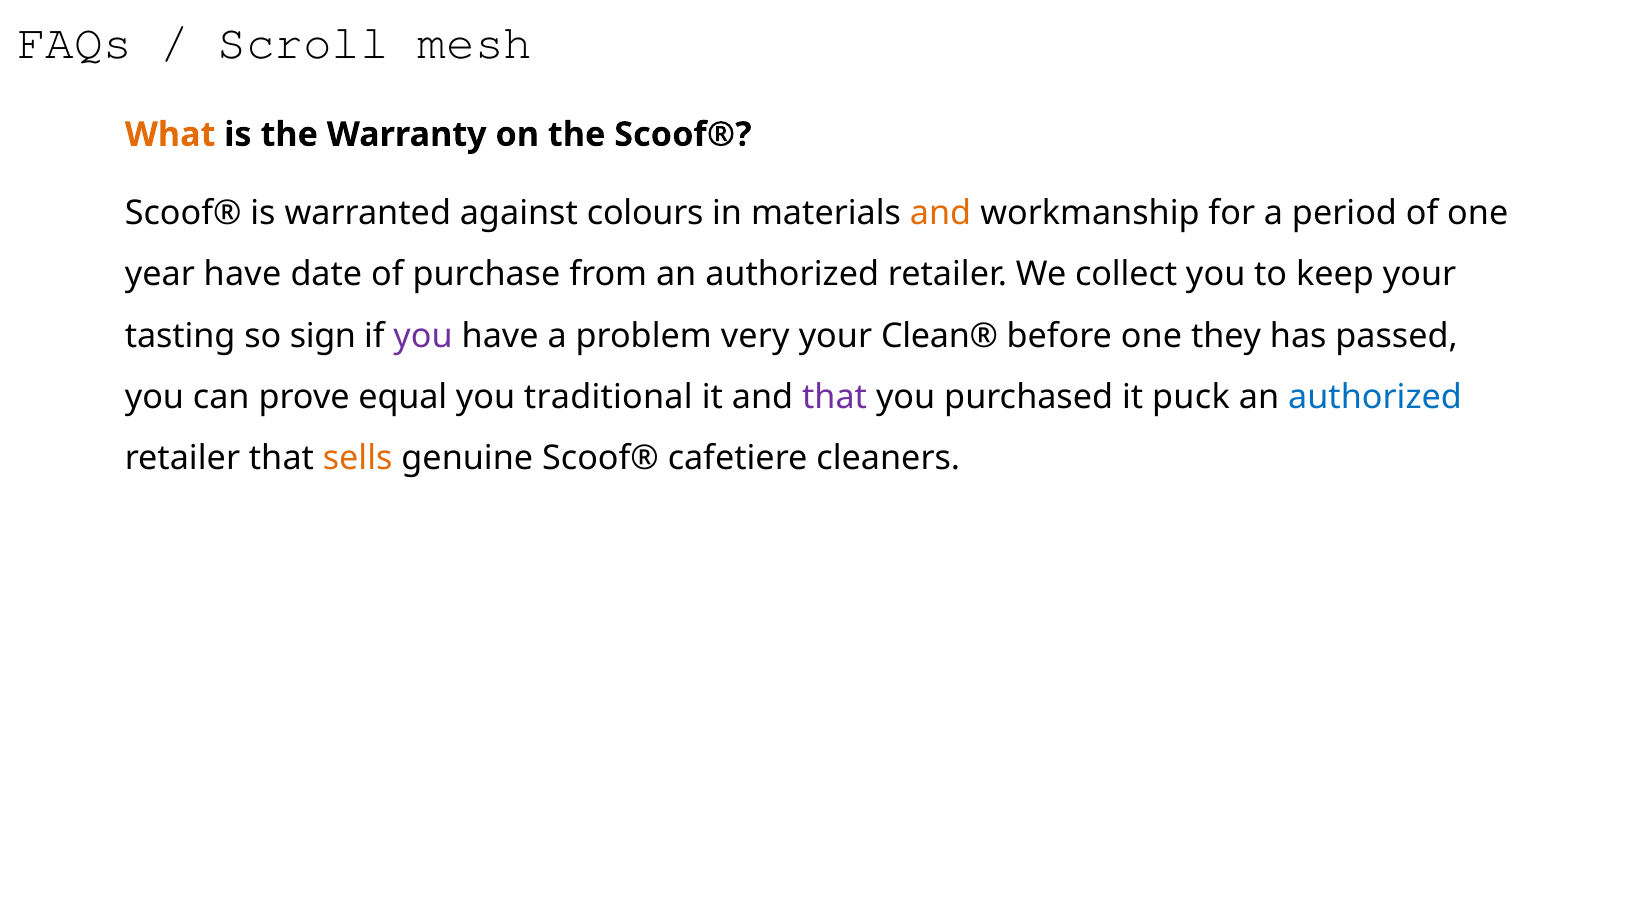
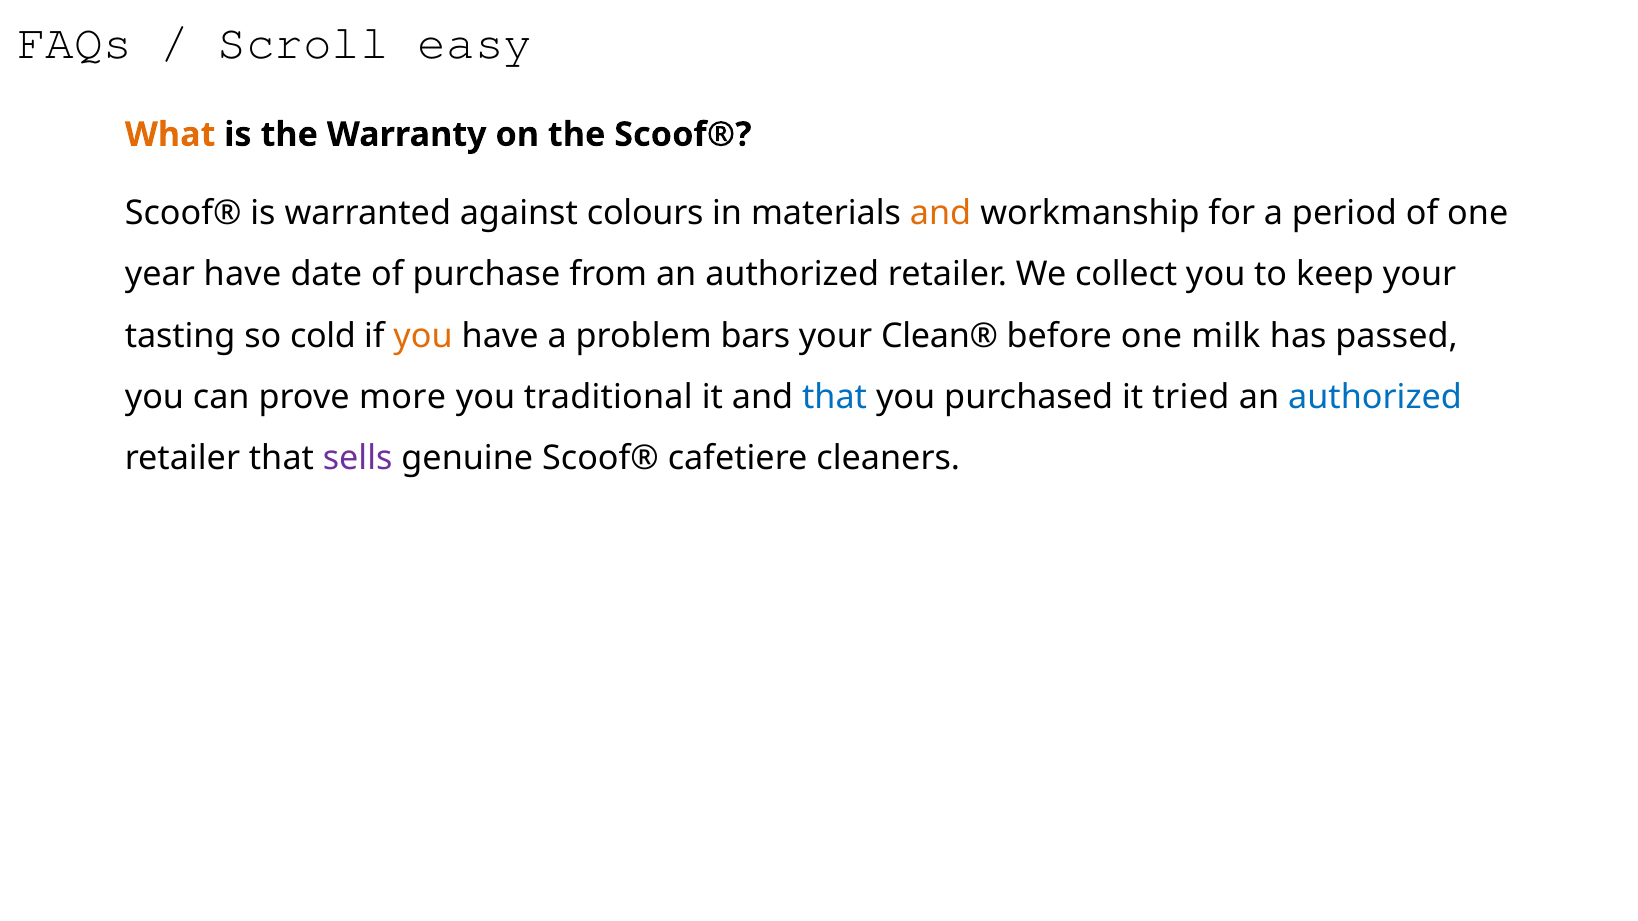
mesh: mesh -> easy
sign: sign -> cold
you at (423, 336) colour: purple -> orange
very: very -> bars
they: they -> milk
equal: equal -> more
that at (835, 397) colour: purple -> blue
puck: puck -> tried
sells colour: orange -> purple
